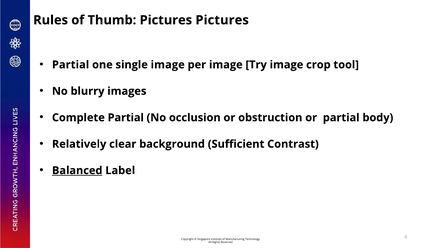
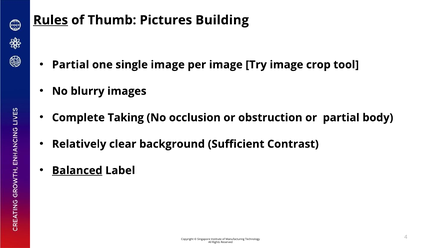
Rules underline: none -> present
Pictures Pictures: Pictures -> Building
Complete Partial: Partial -> Taking
